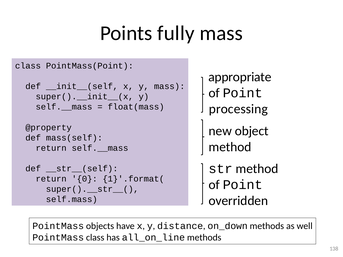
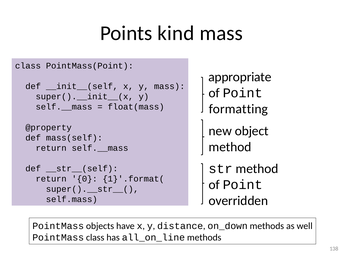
fully: fully -> kind
processing: processing -> formatting
